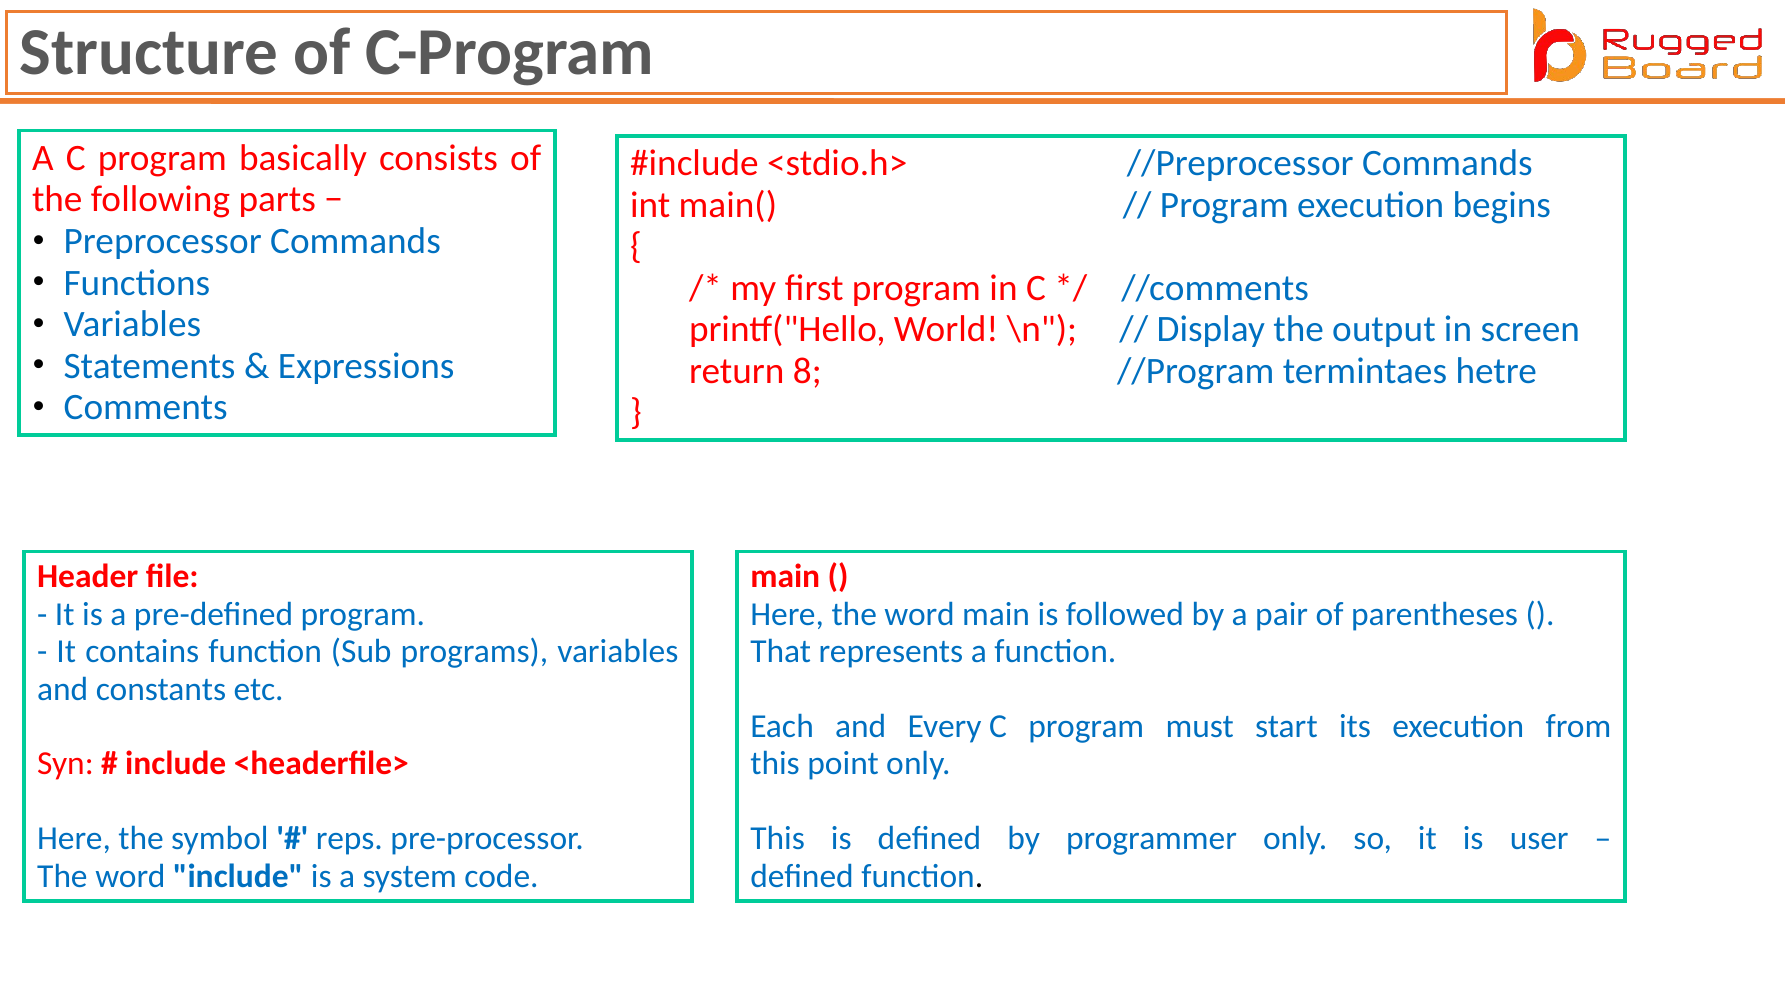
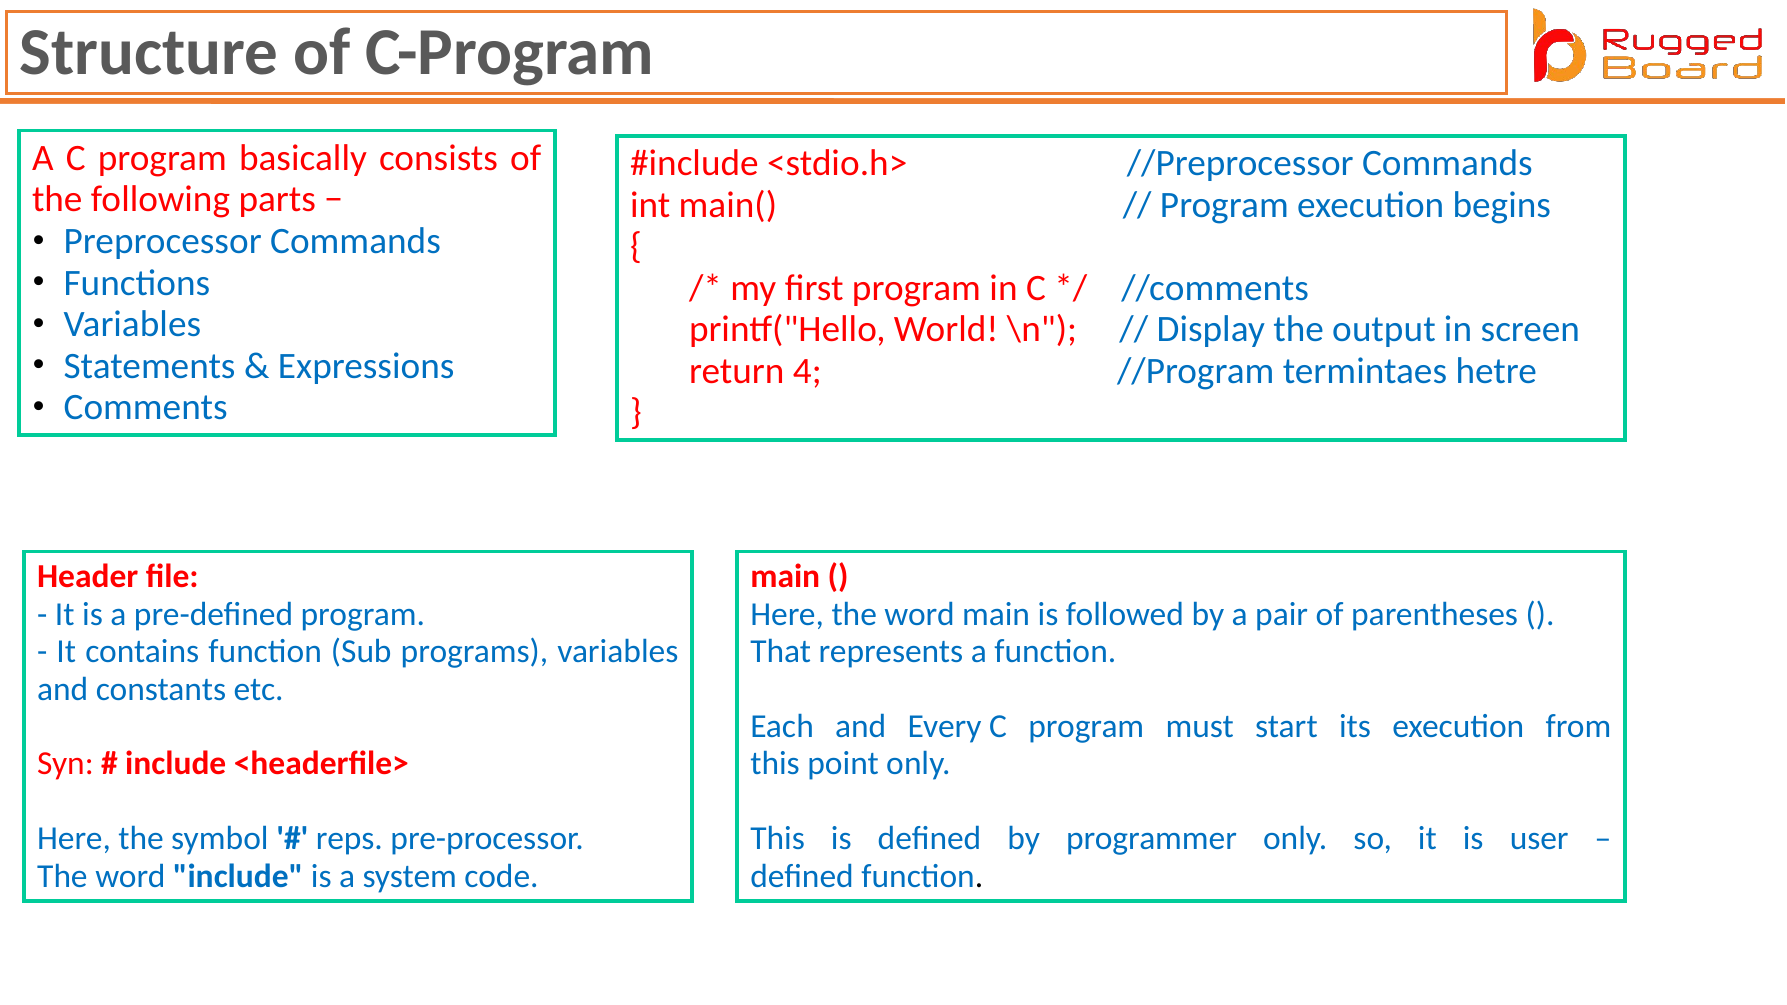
8: 8 -> 4
